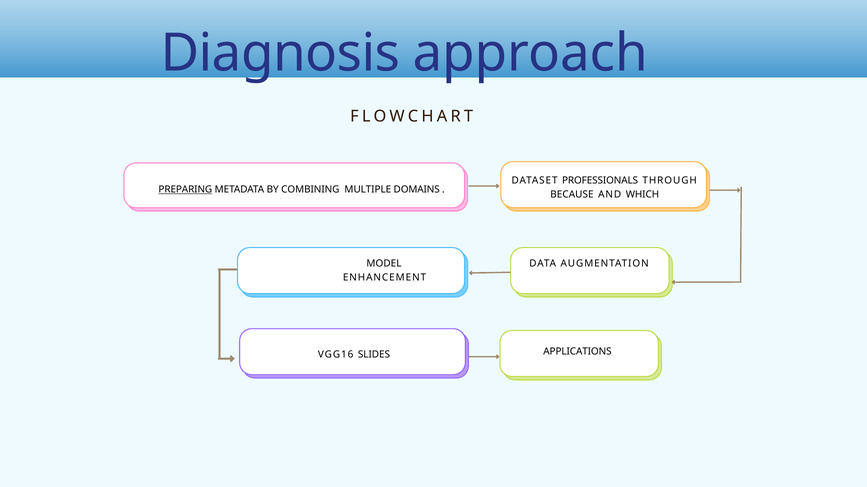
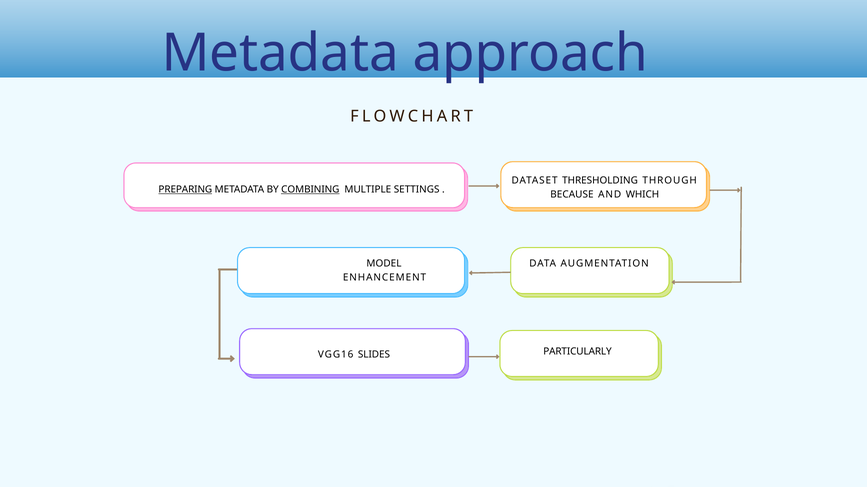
Diagnosis at (280, 53): Diagnosis -> Metadata
PROFESSIONALS: PROFESSIONALS -> THRESHOLDING
COMBINING underline: none -> present
DOMAINS: DOMAINS -> SETTINGS
APPLICATIONS: APPLICATIONS -> PARTICULARLY
